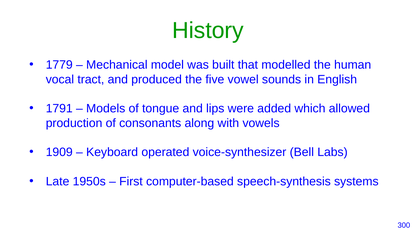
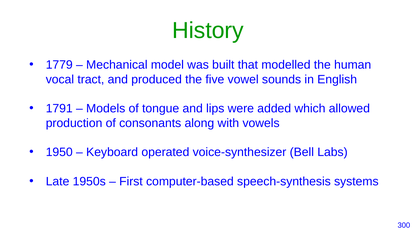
1909: 1909 -> 1950
